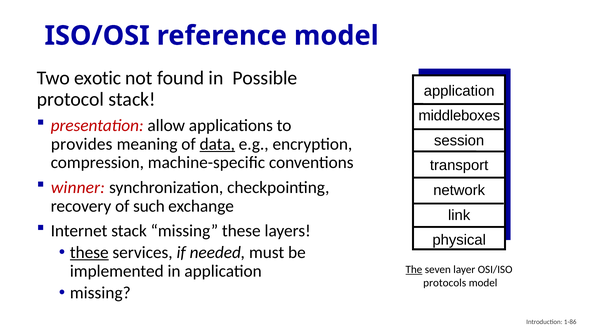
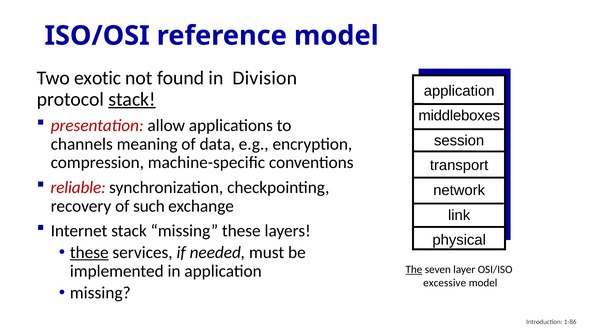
Possible: Possible -> Division
stack at (132, 99) underline: none -> present
provides: provides -> channels
data underline: present -> none
winner: winner -> reliable
protocols: protocols -> excessive
